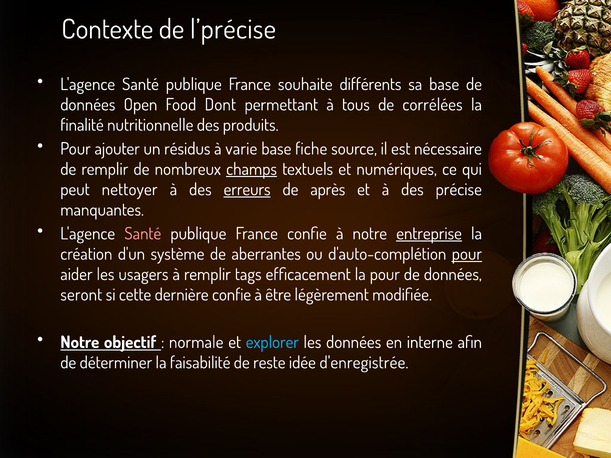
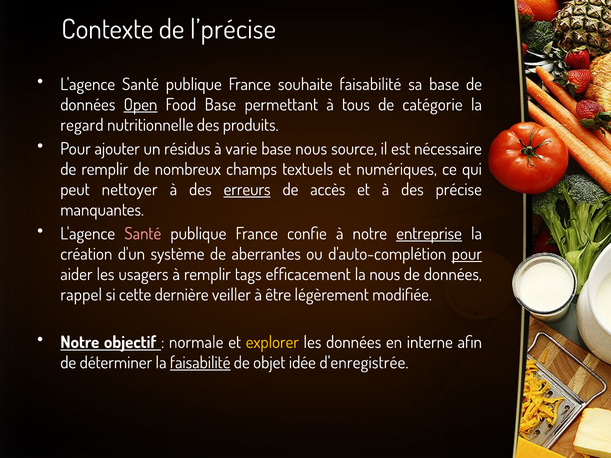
souhaite différents: différents -> faisabilité
Open underline: none -> present
Food Dont: Dont -> Base
corrélées: corrélées -> catégorie
finalité: finalité -> regard
base fiche: fiche -> nous
champs underline: present -> none
après: après -> accès
la pour: pour -> nous
seront: seront -> rappel
dernière confie: confie -> veiller
explorer colour: light blue -> yellow
faisabilité at (200, 363) underline: none -> present
reste: reste -> objet
